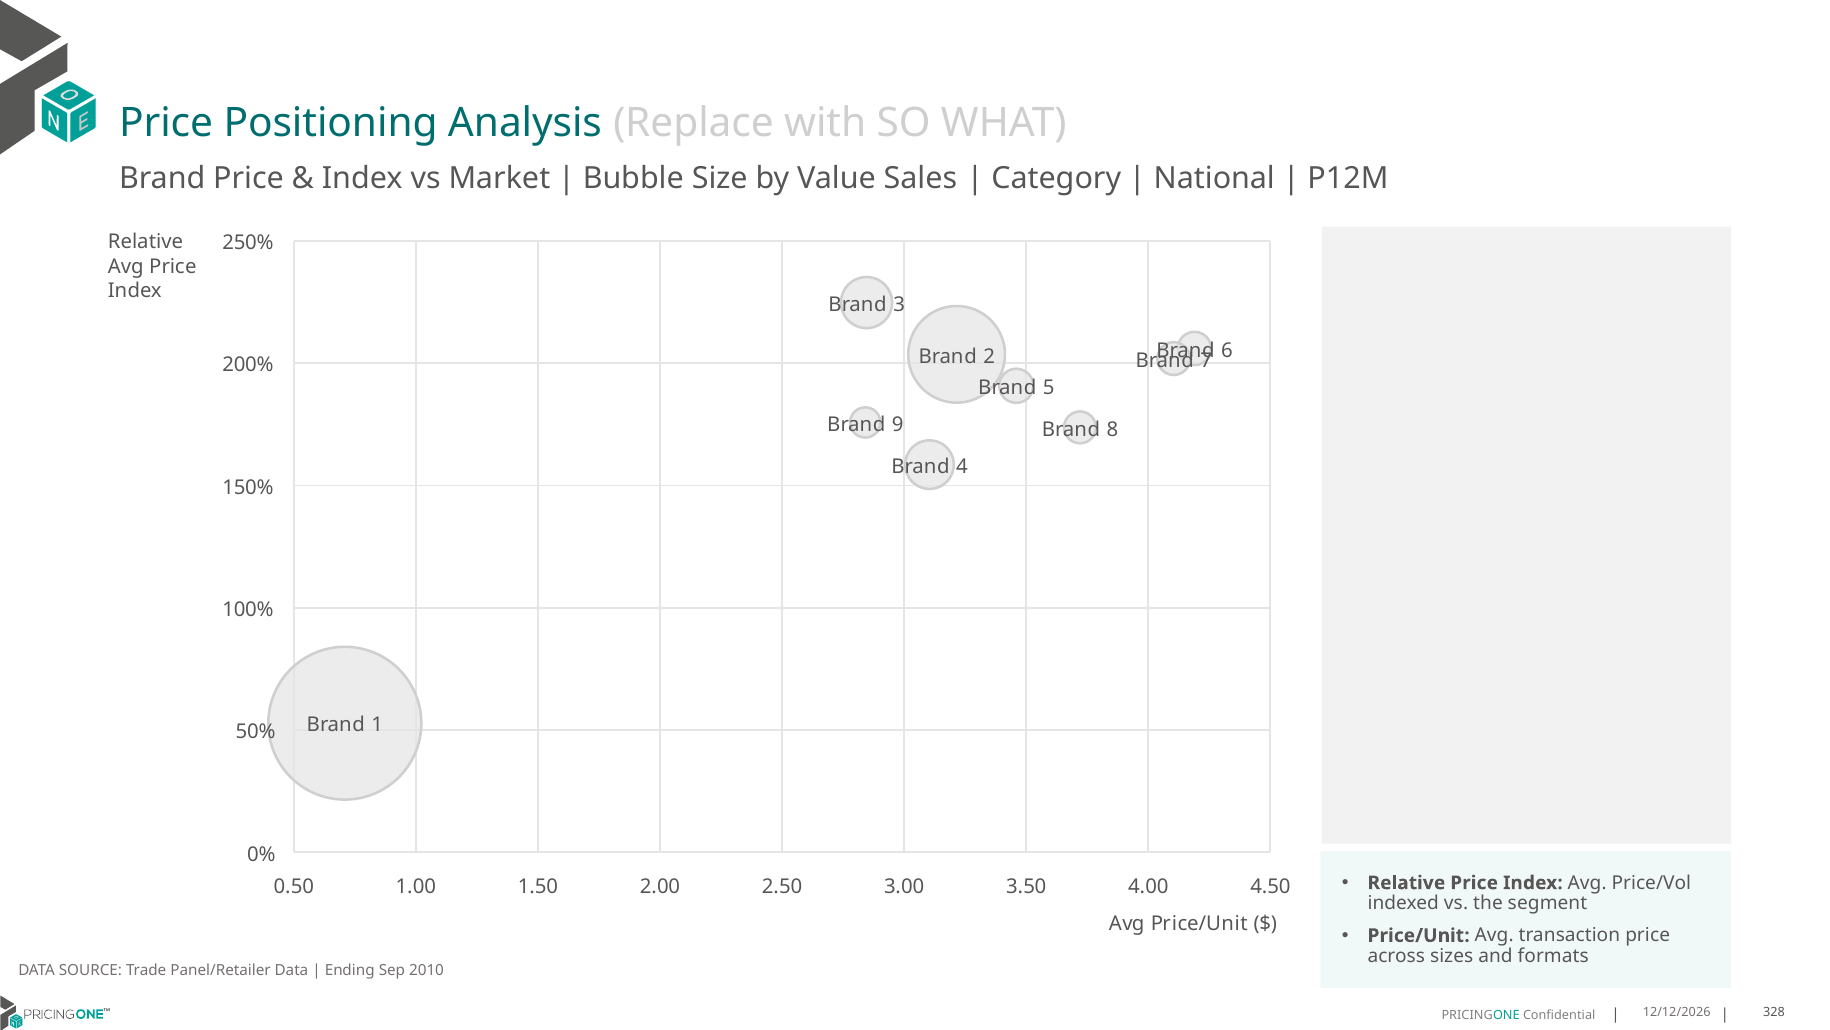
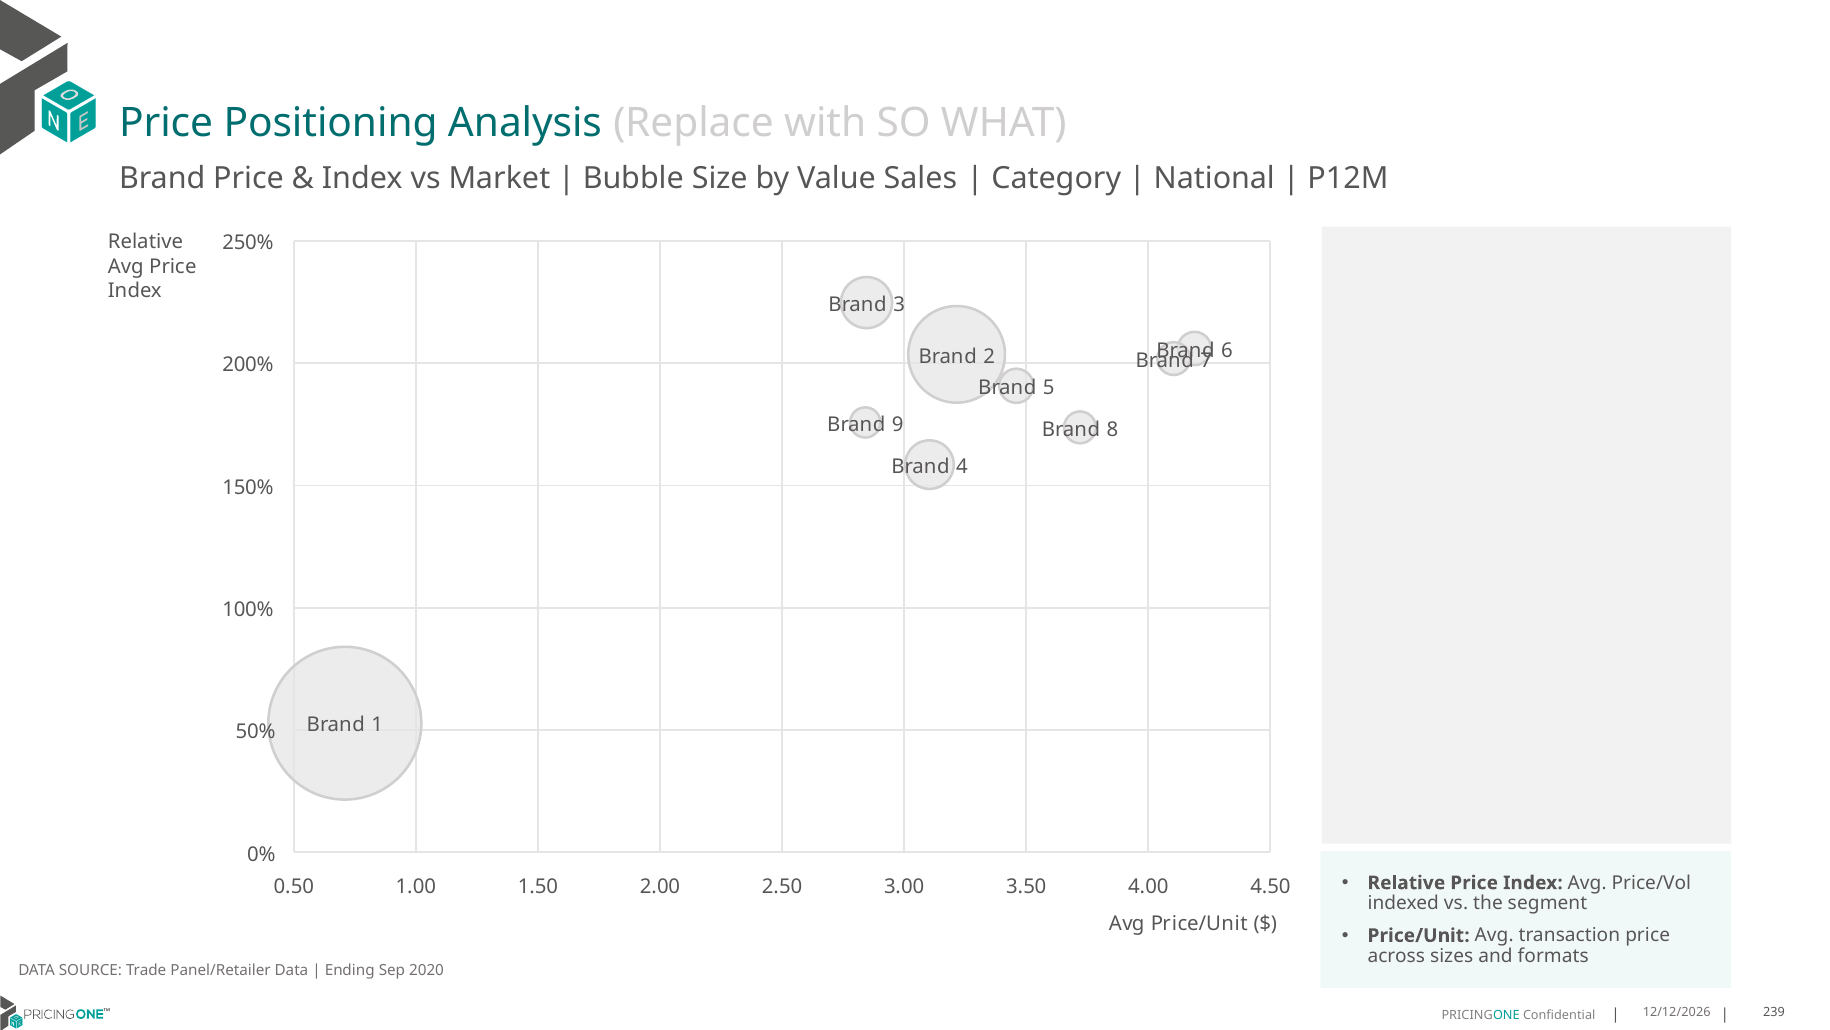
2010: 2010 -> 2020
328: 328 -> 239
